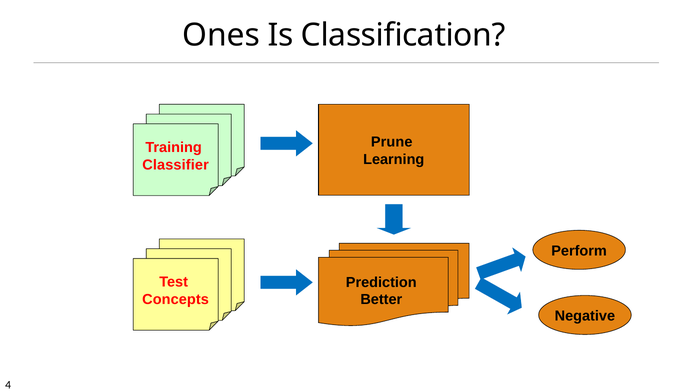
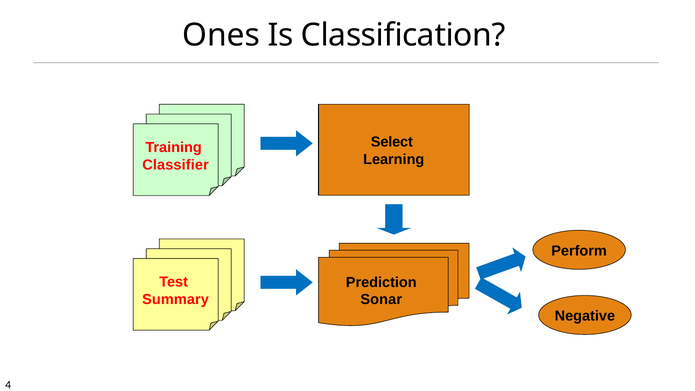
Prune: Prune -> Select
Concepts: Concepts -> Summary
Better: Better -> Sonar
